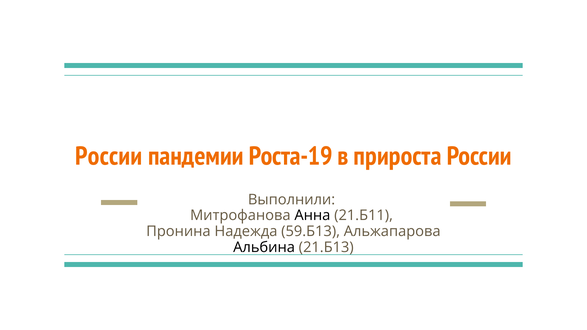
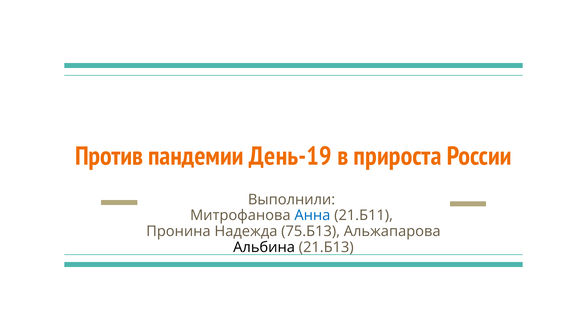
России at (109, 156): России -> Против
Роста-19: Роста-19 -> День-19
Анна colour: black -> blue
59.Б13: 59.Б13 -> 75.Б13
